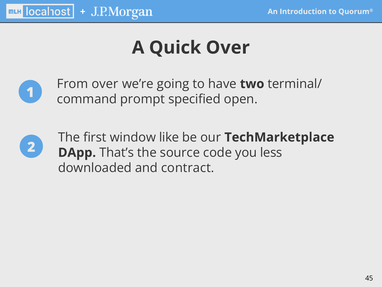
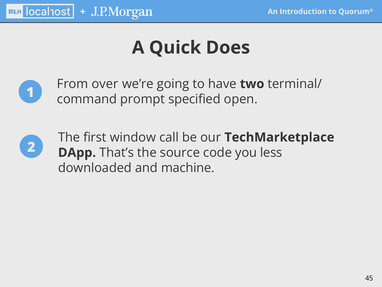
Quick Over: Over -> Does
like: like -> call
contract: contract -> machine
